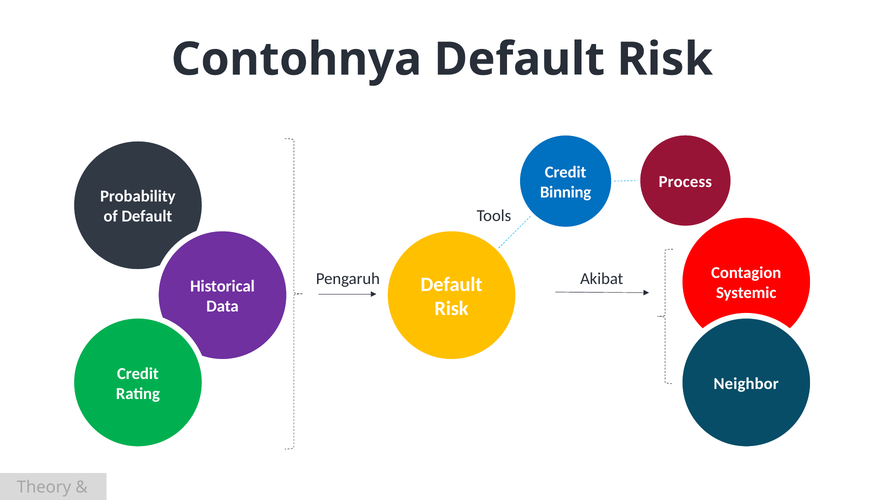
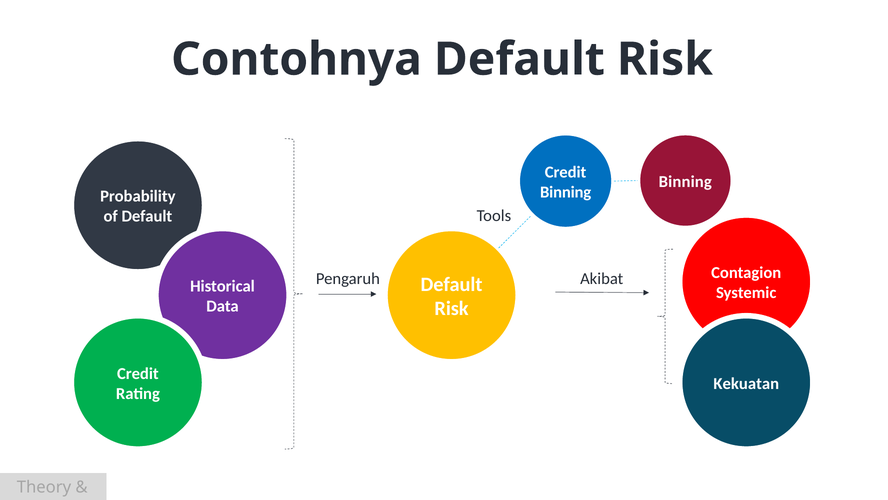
Process at (685, 182): Process -> Binning
Neighbor: Neighbor -> Kekuatan
